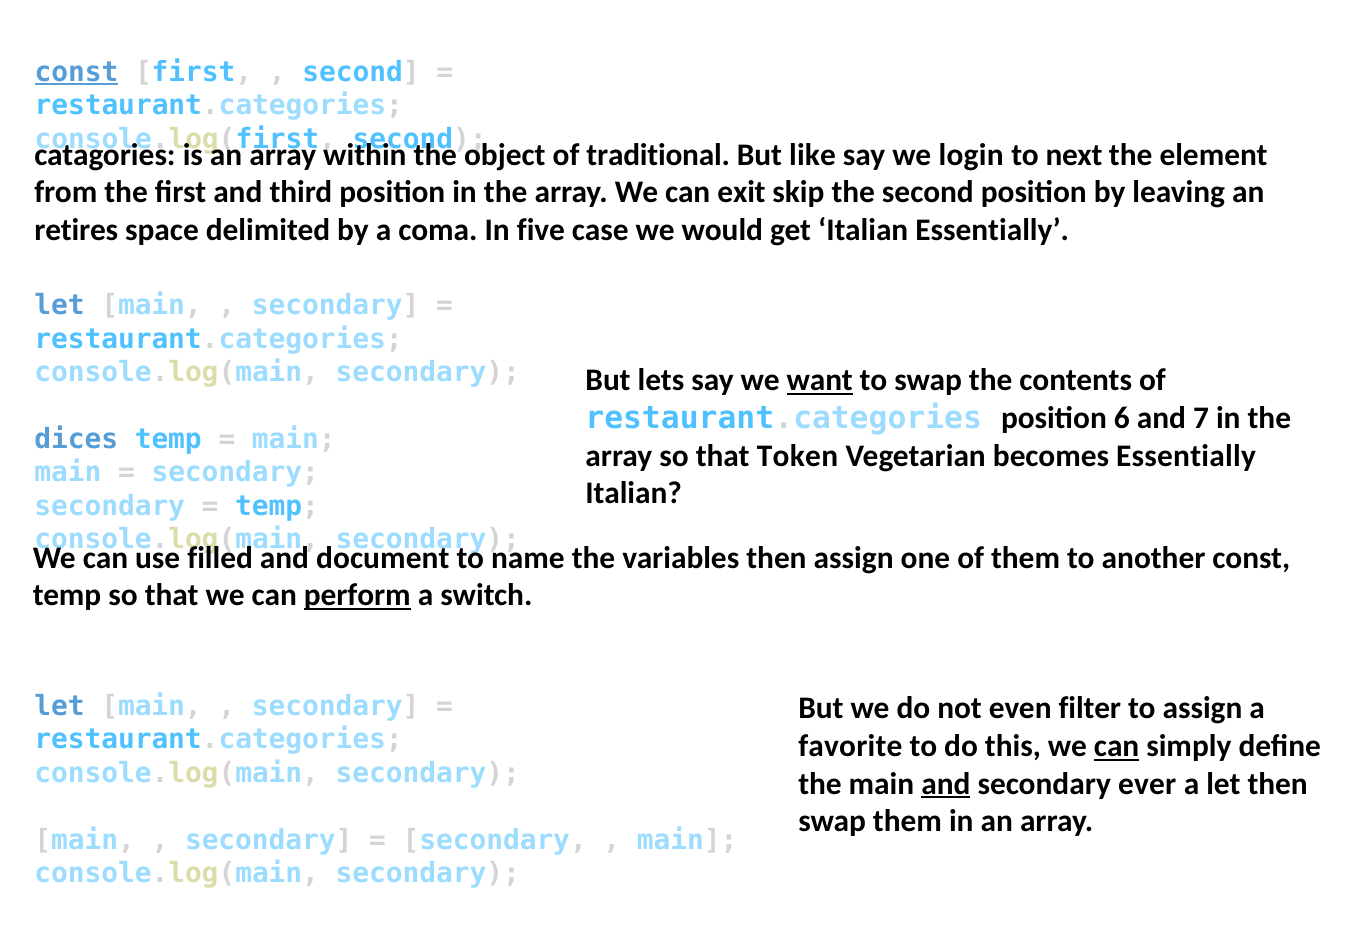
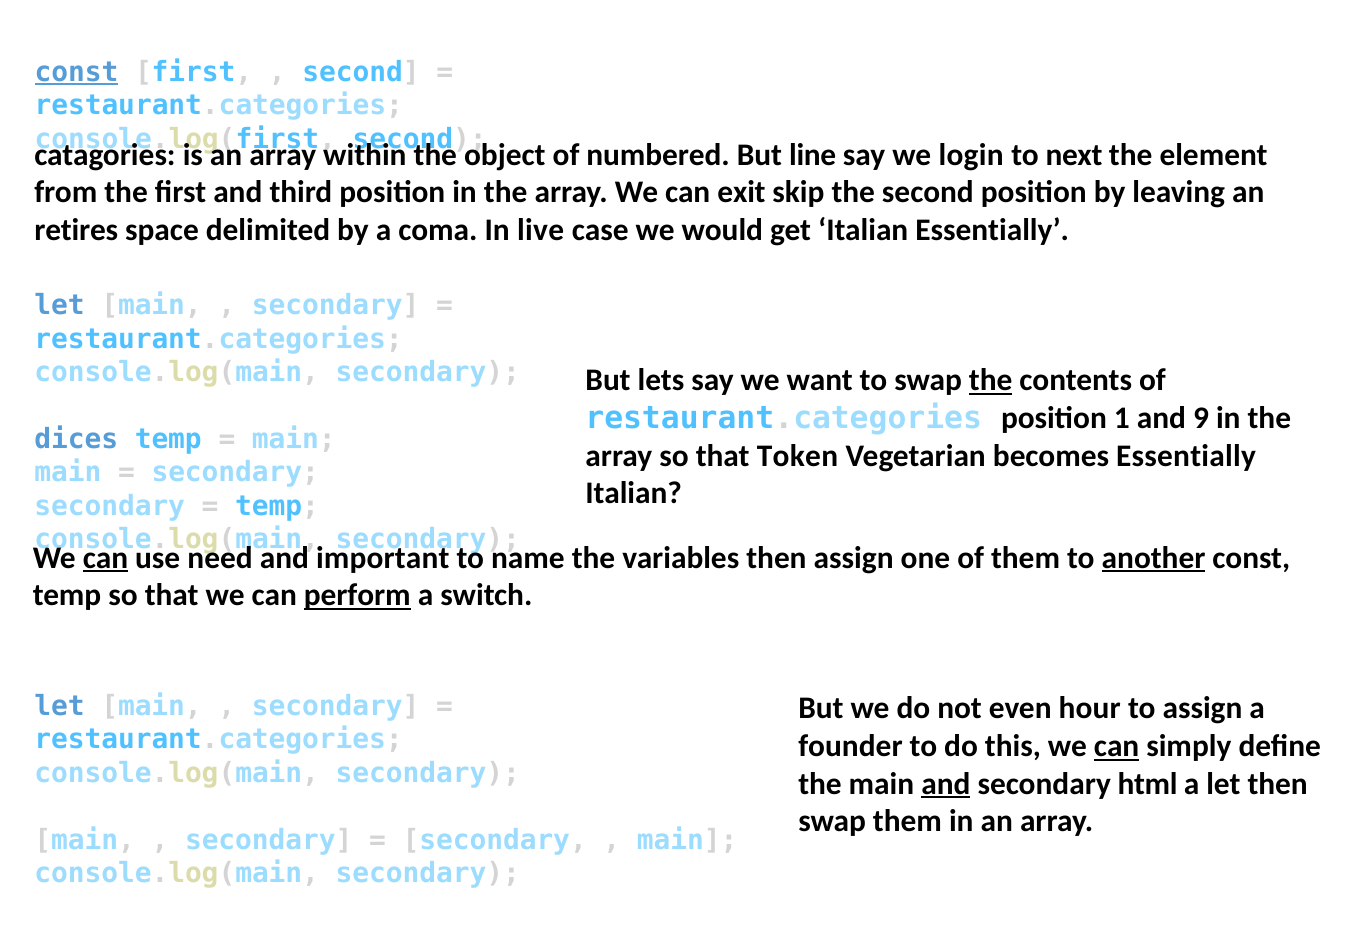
traditional: traditional -> numbered
like: like -> line
five: five -> live
want underline: present -> none
the at (991, 381) underline: none -> present
6: 6 -> 1
7: 7 -> 9
can at (106, 558) underline: none -> present
filled: filled -> need
document: document -> important
another underline: none -> present
filter: filter -> hour
favorite: favorite -> founder
ever: ever -> html
